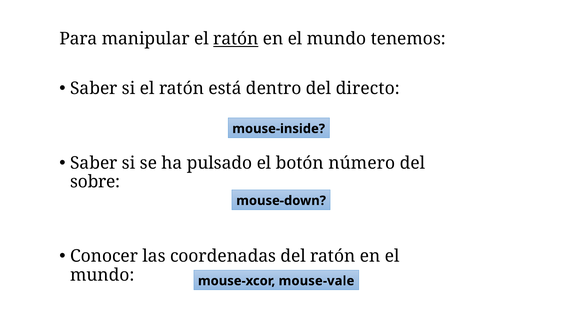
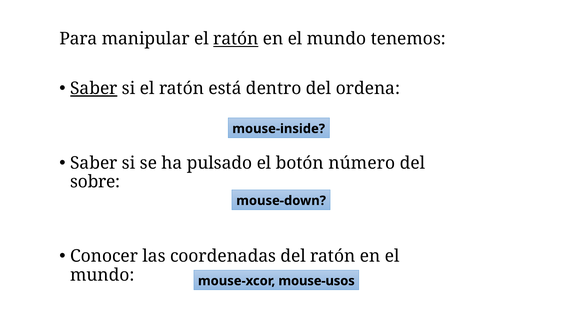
Saber at (94, 88) underline: none -> present
directo: directo -> ordena
mouse-vale: mouse-vale -> mouse-usos
